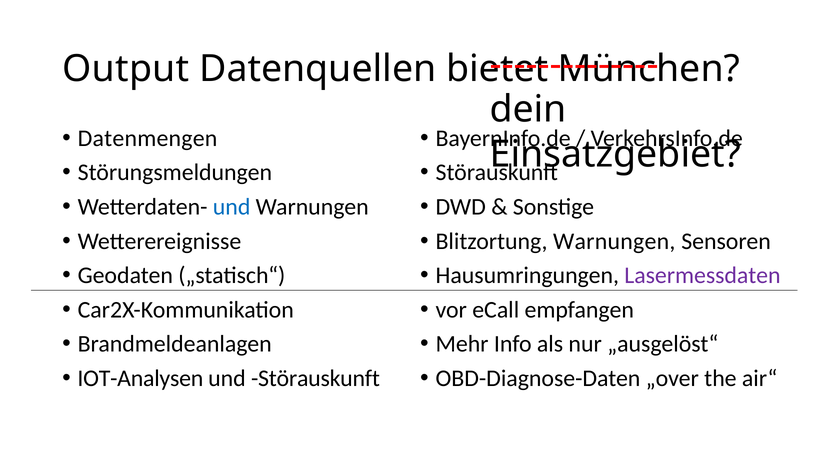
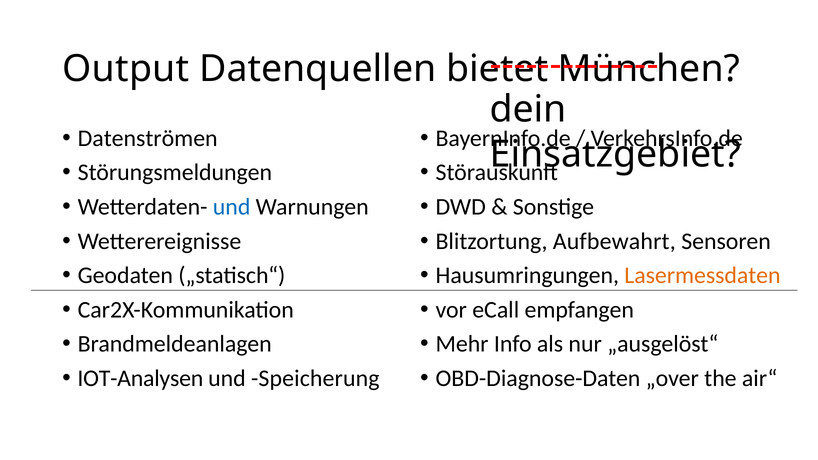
Datenmengen: Datenmengen -> Datenströmen
Blitzortung Warnungen: Warnungen -> Aufbewahrt
Lasermessdaten colour: purple -> orange
und Störauskunft: Störauskunft -> Speicherung
